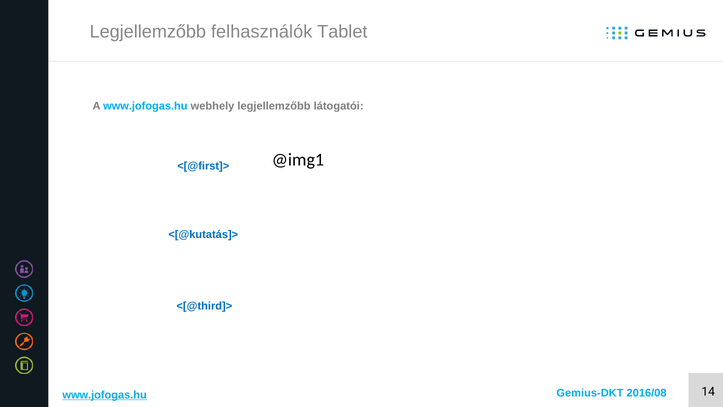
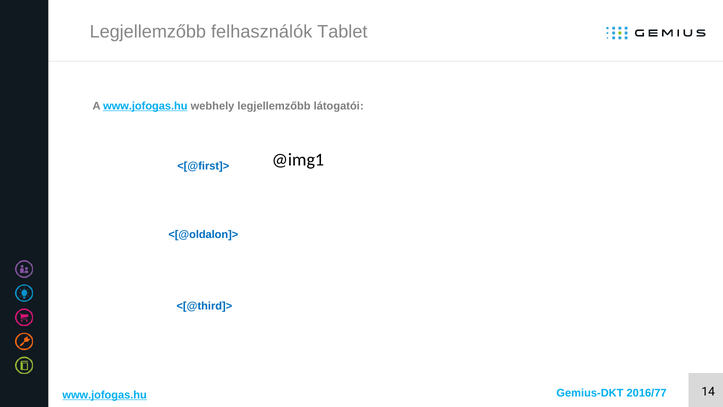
www.jofogas.hu at (145, 106) underline: none -> present
<[@kutatás]>: <[@kutatás]> -> <[@oldalon]>
2016/08: 2016/08 -> 2016/77
